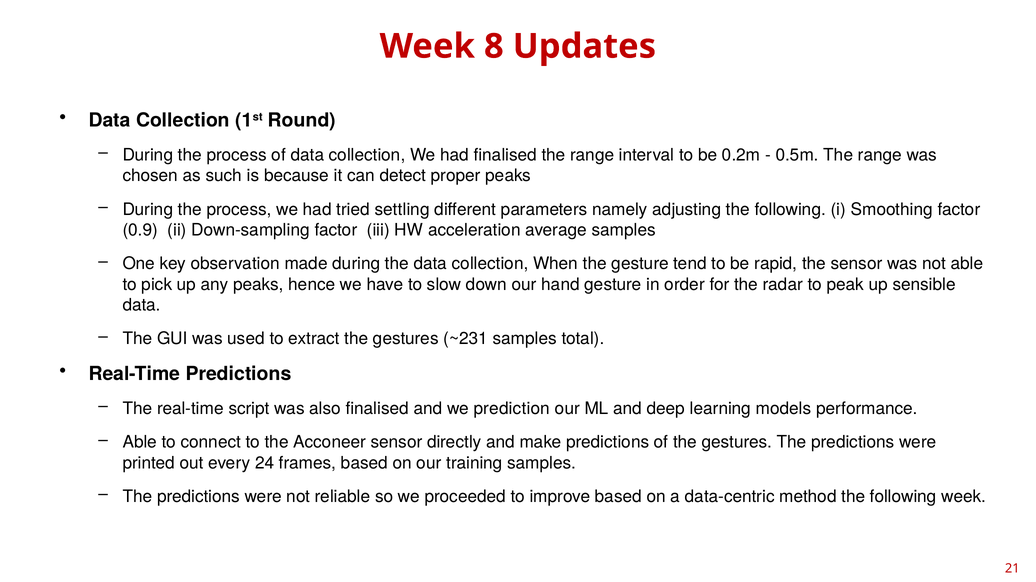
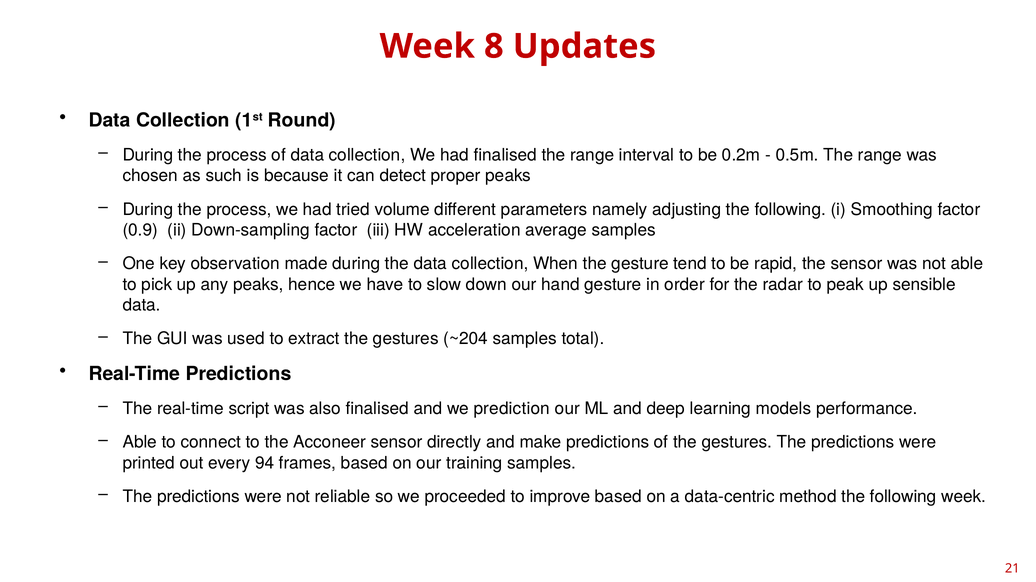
settling: settling -> volume
~231: ~231 -> ~204
24: 24 -> 94
